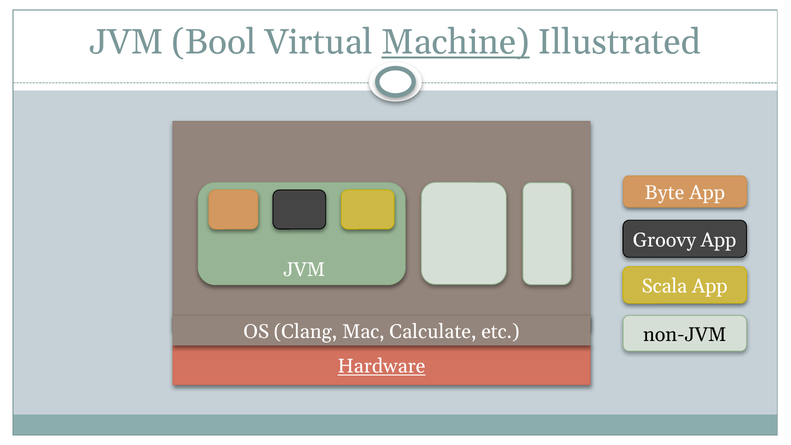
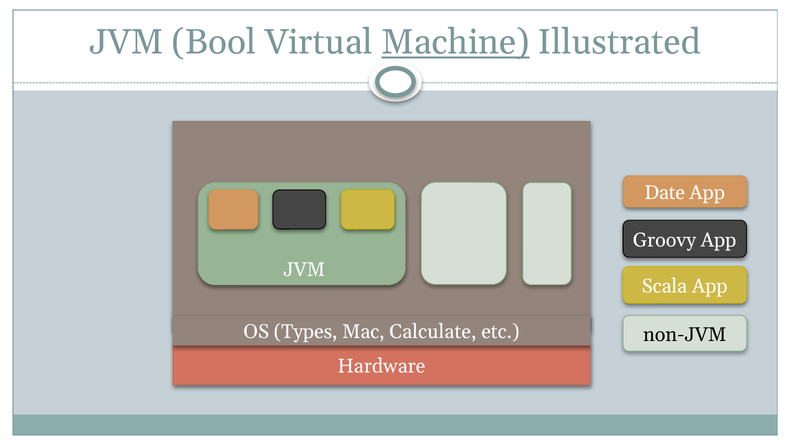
Byte: Byte -> Date
Clang: Clang -> Types
Hardware underline: present -> none
